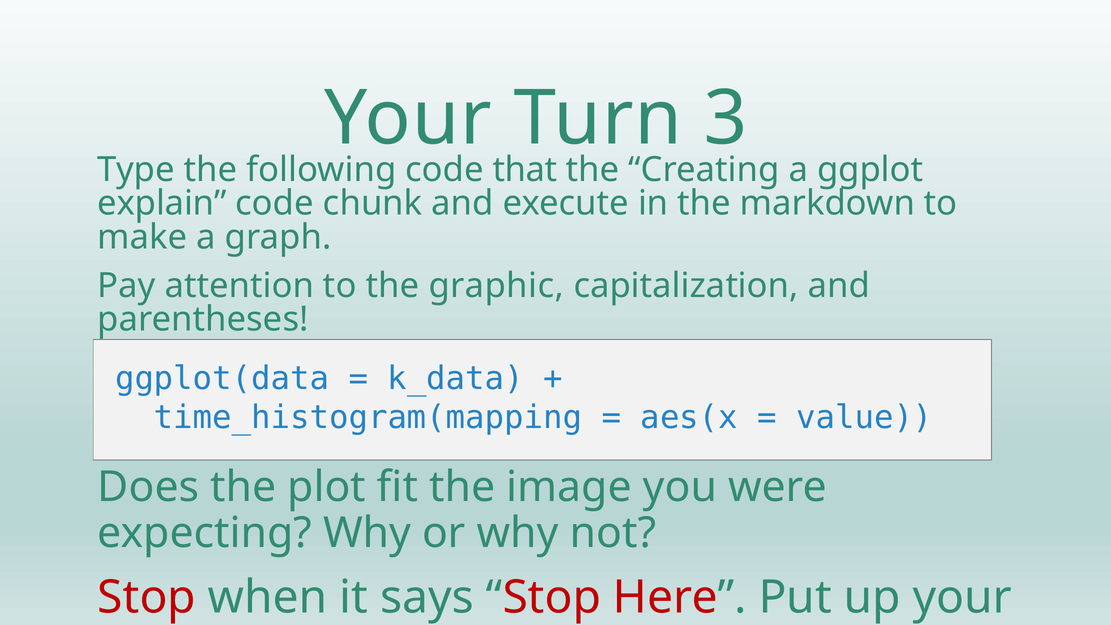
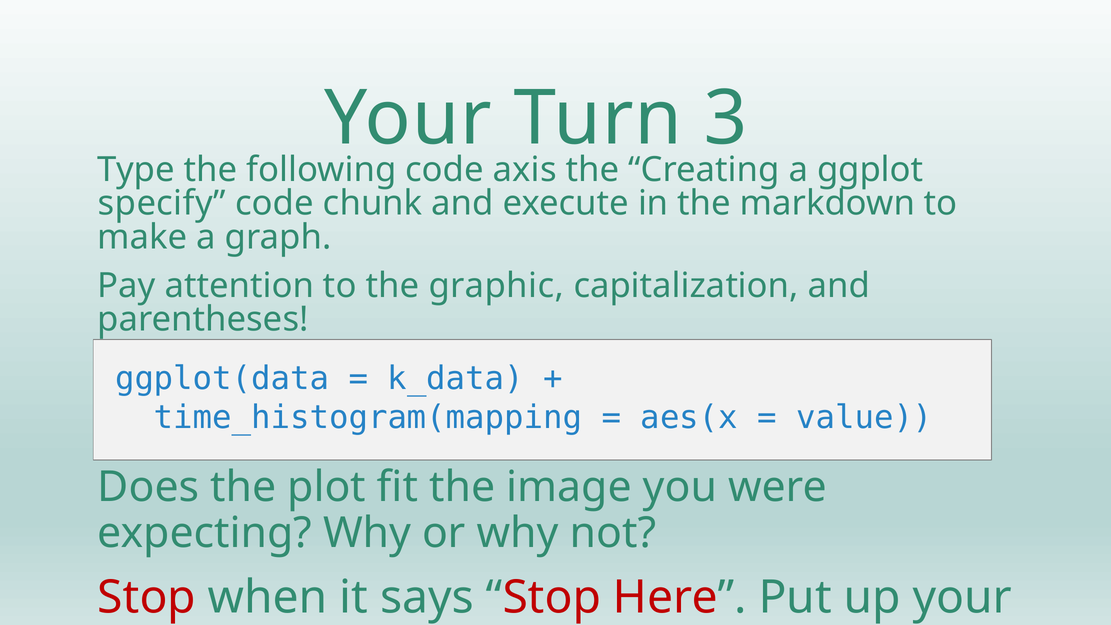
that: that -> axis
explain: explain -> specify
